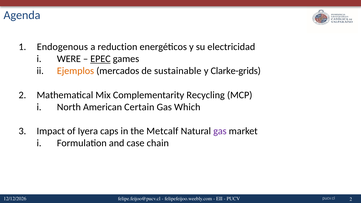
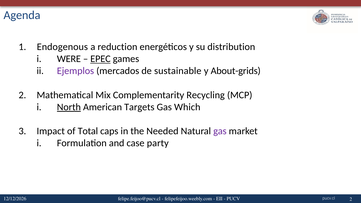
electricidad: electricidad -> distribution
Ejemplos colour: orange -> purple
Clarke-grids: Clarke-grids -> About-grids
North underline: none -> present
Certain: Certain -> Targets
Iyera: Iyera -> Total
Metcalf: Metcalf -> Needed
chain: chain -> party
